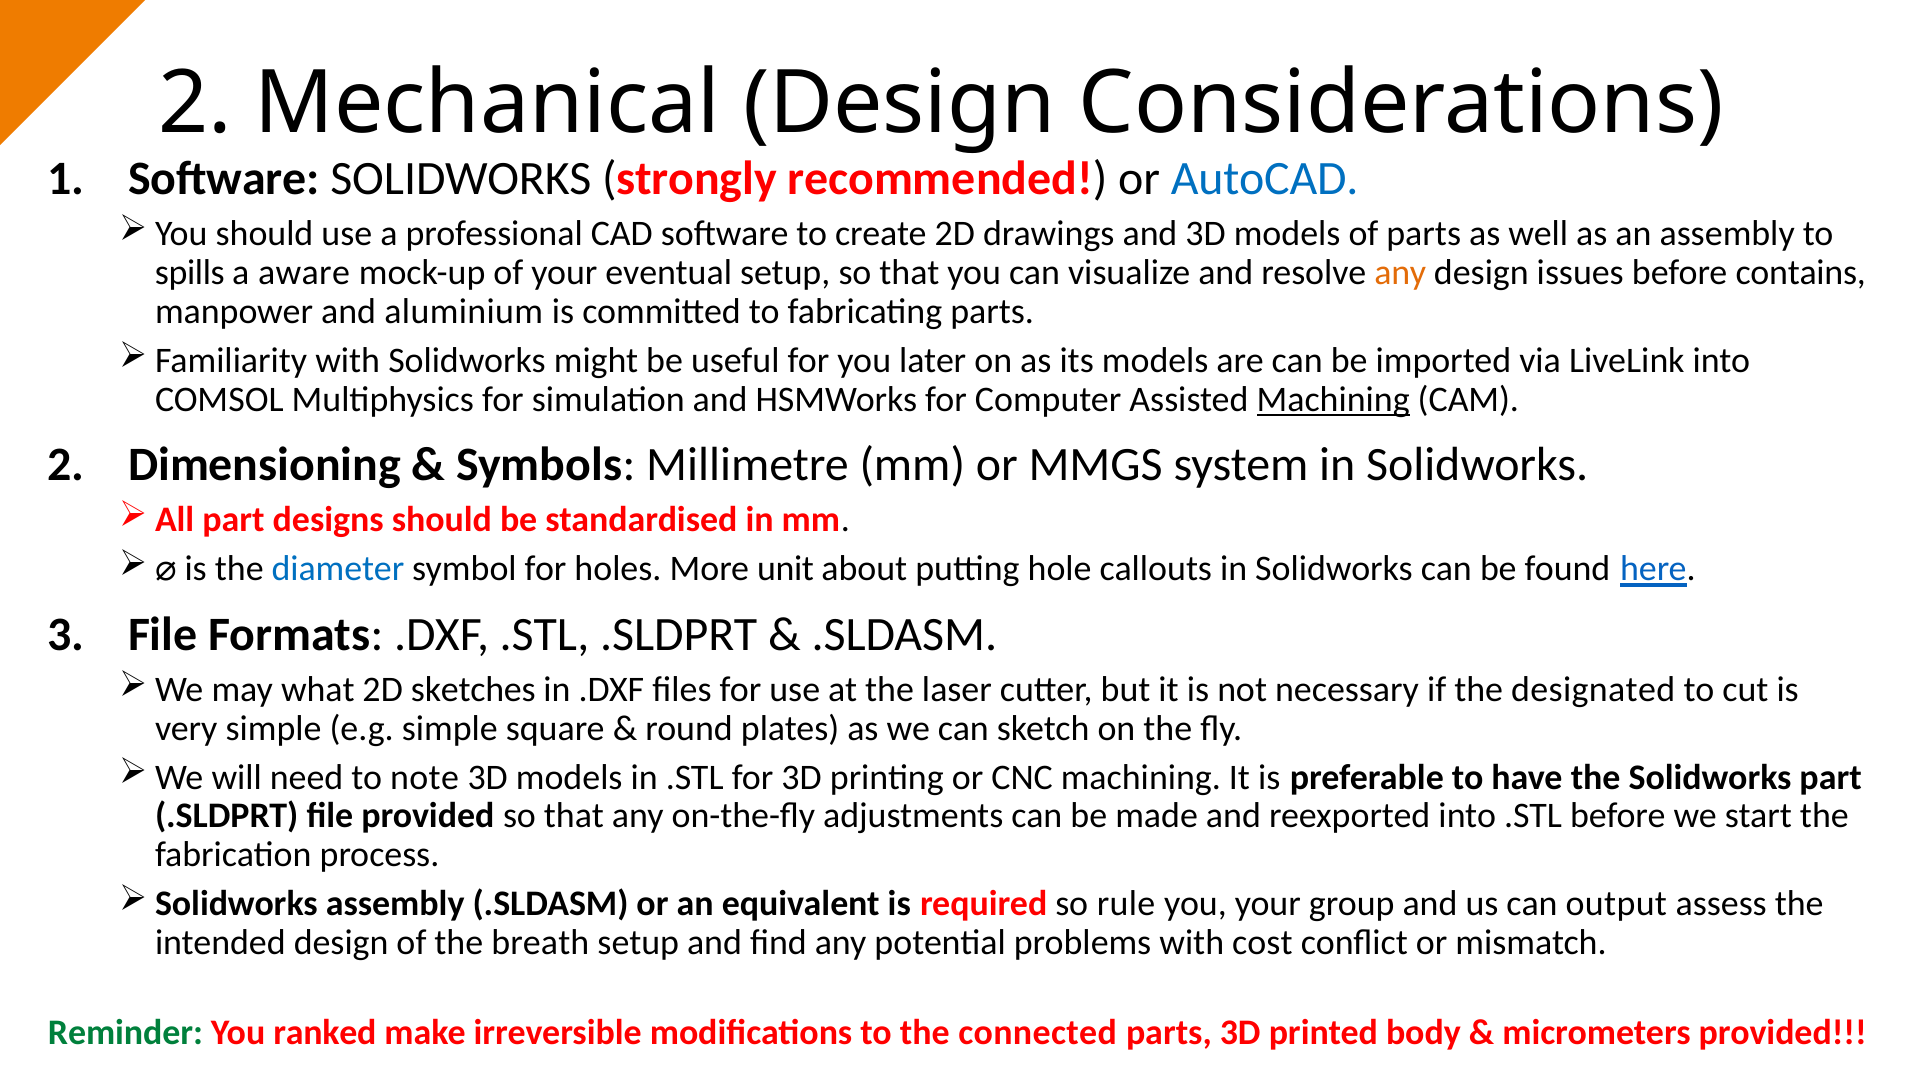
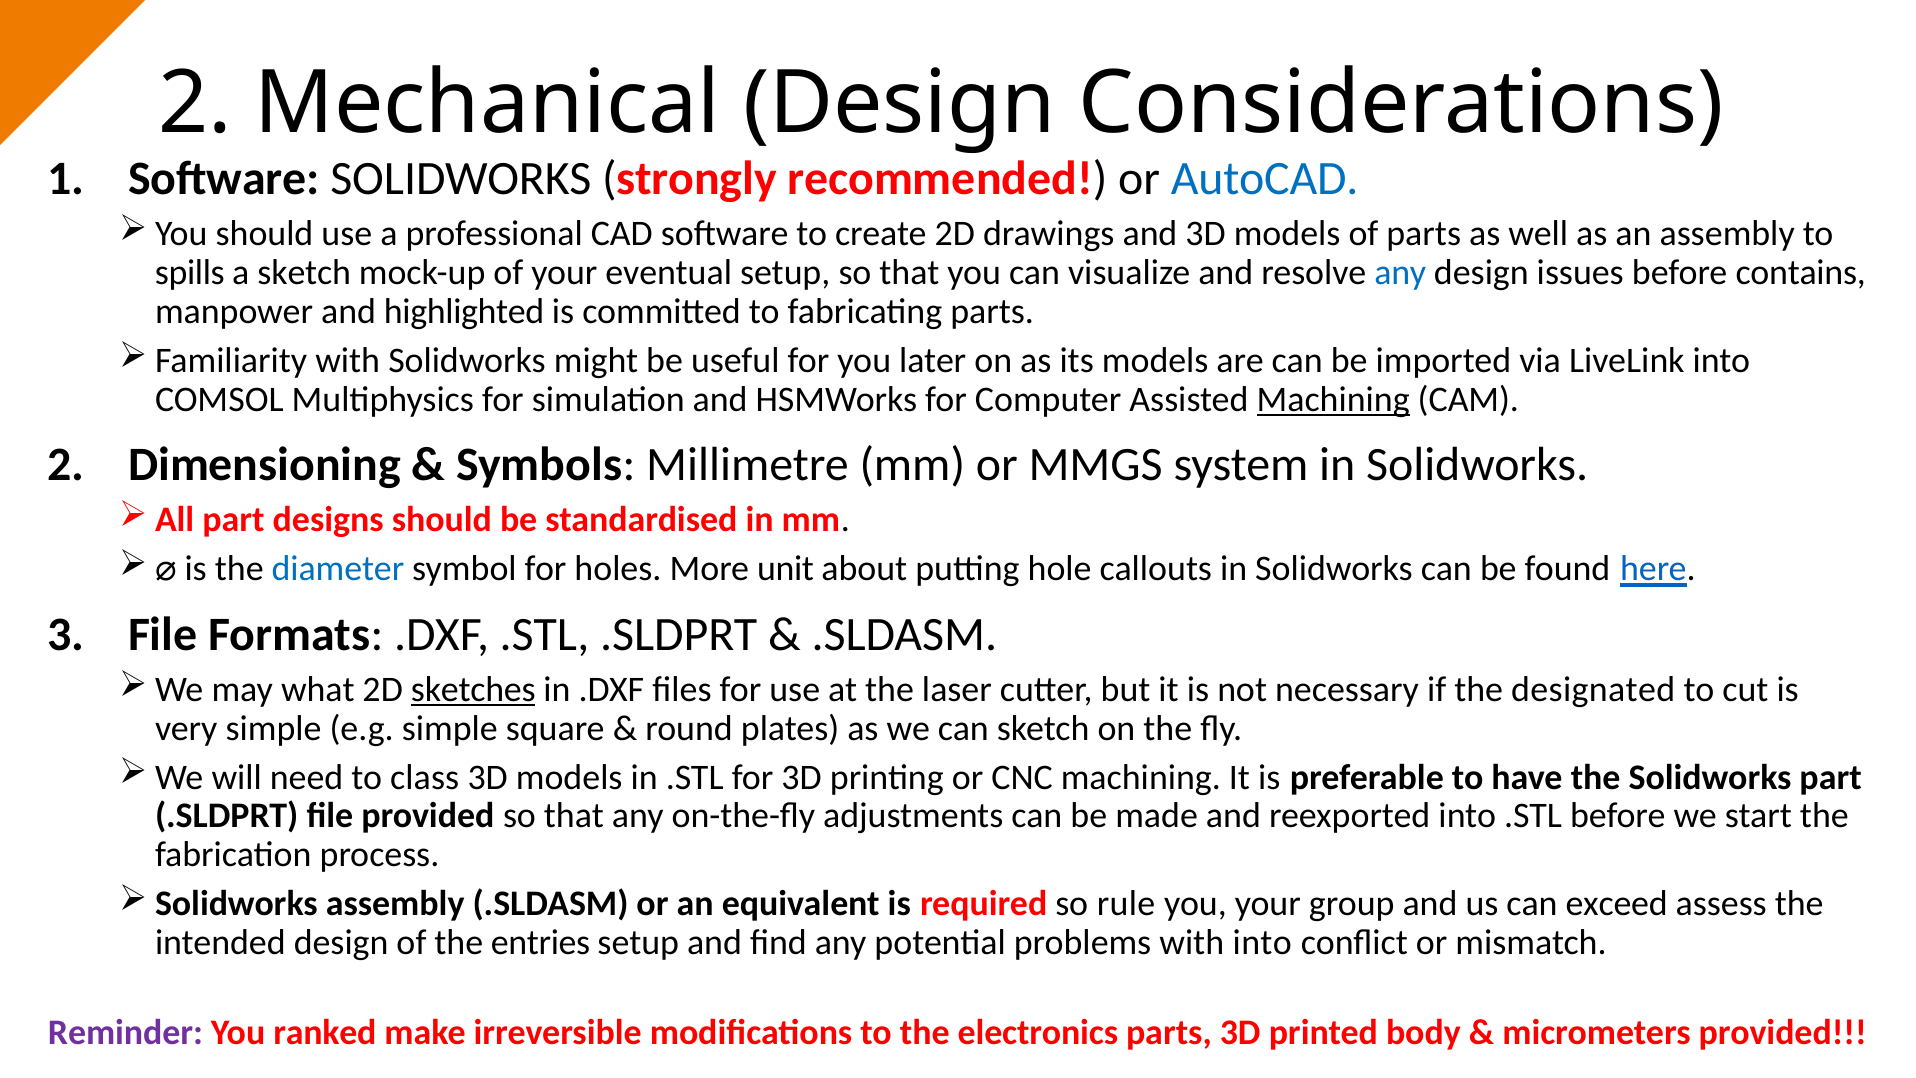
a aware: aware -> sketch
any at (1400, 273) colour: orange -> blue
aluminium: aluminium -> highlighted
sketches underline: none -> present
note: note -> class
output: output -> exceed
breath: breath -> entries
with cost: cost -> into
Reminder colour: green -> purple
connected: connected -> electronics
